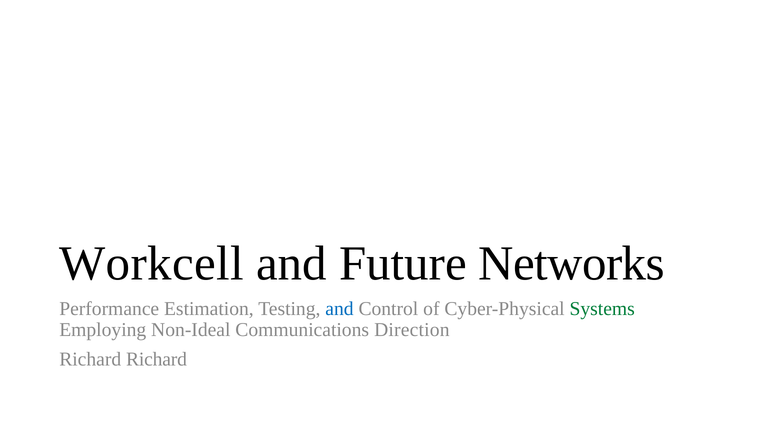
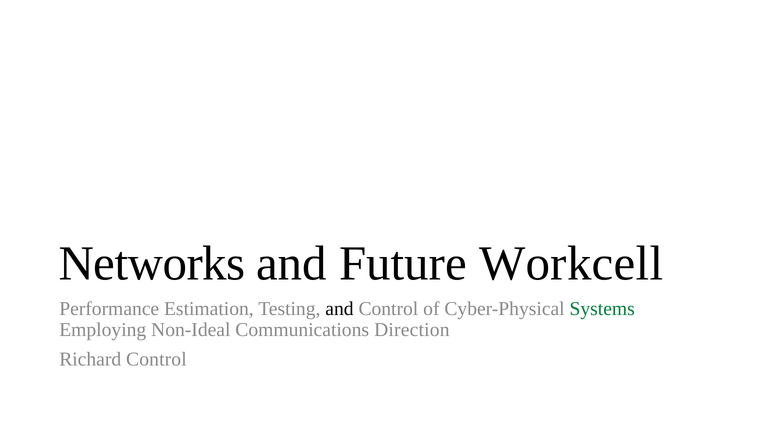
Workcell: Workcell -> Networks
Networks: Networks -> Workcell
and at (339, 308) colour: blue -> black
Richard Richard: Richard -> Control
